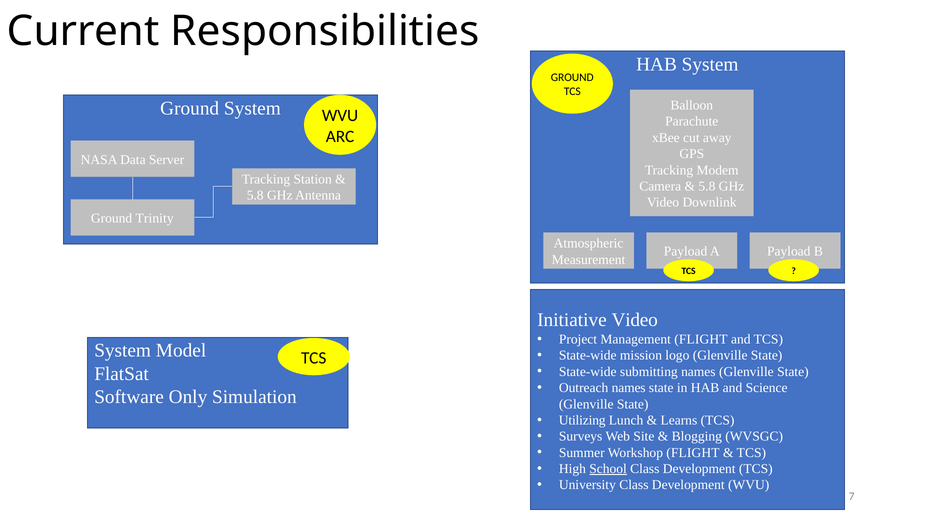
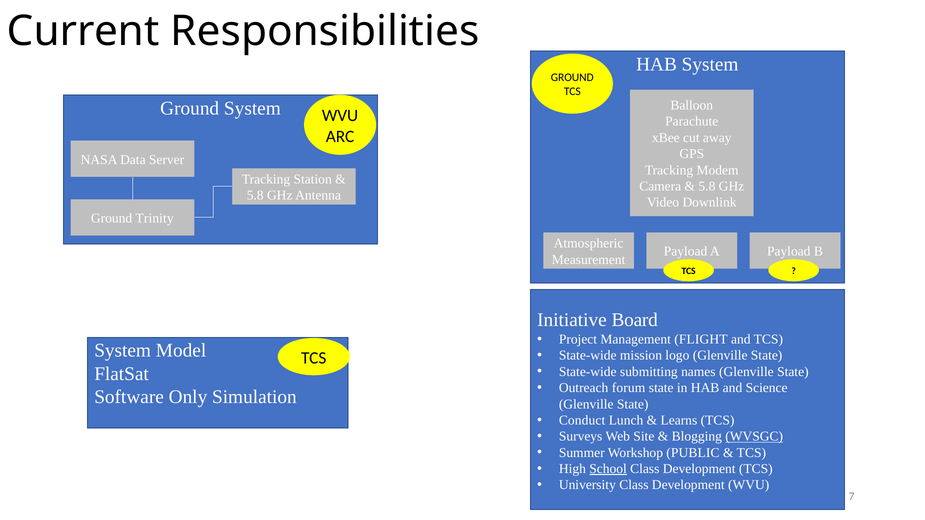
Initiative Video: Video -> Board
Outreach names: names -> forum
Utilizing: Utilizing -> Conduct
WVSGC underline: none -> present
Workshop FLIGHT: FLIGHT -> PUBLIC
